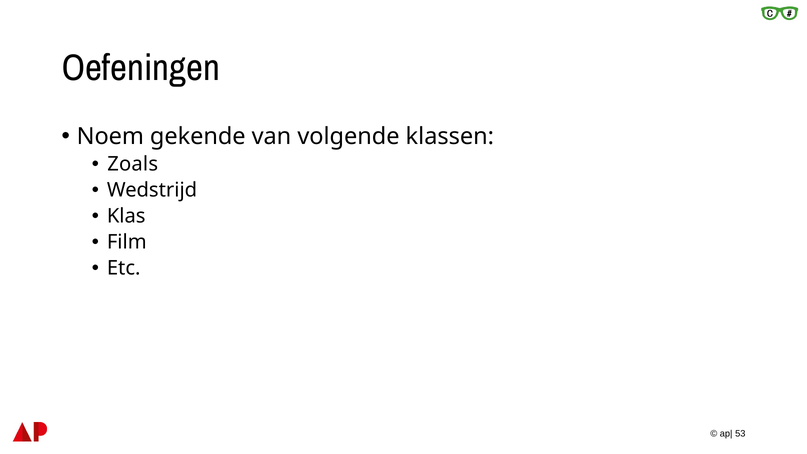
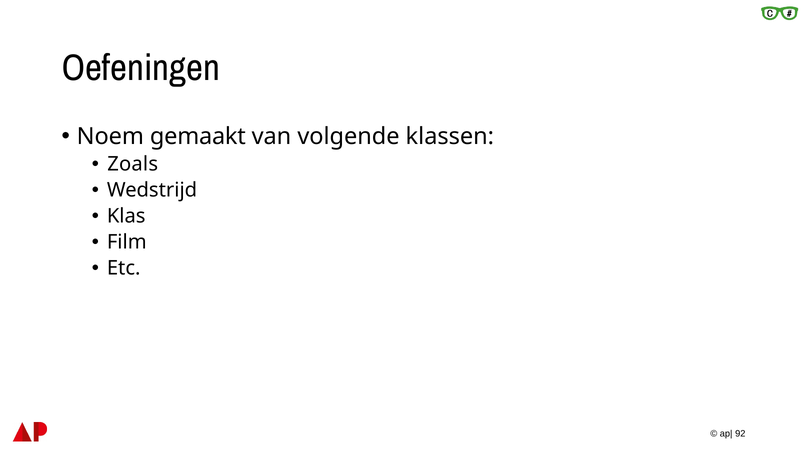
gekende: gekende -> gemaakt
53: 53 -> 92
